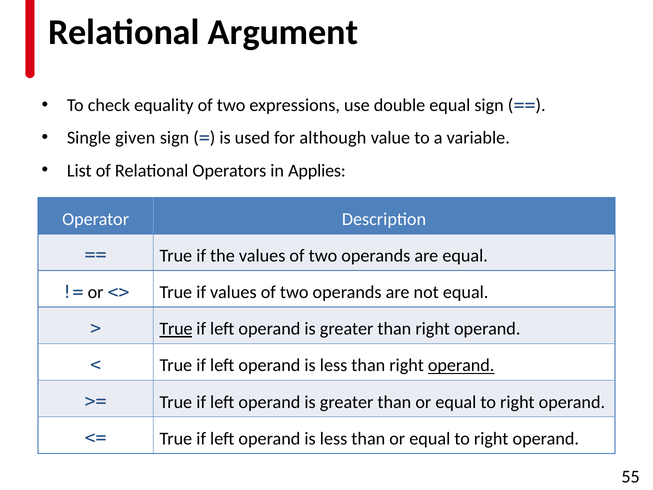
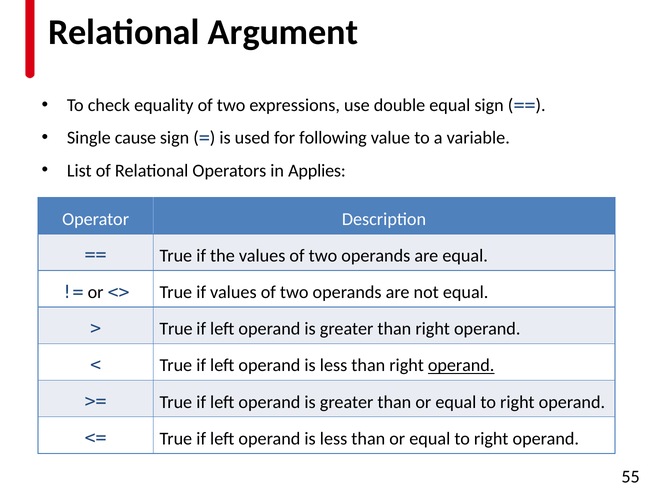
given: given -> cause
although: although -> following
True at (176, 329) underline: present -> none
